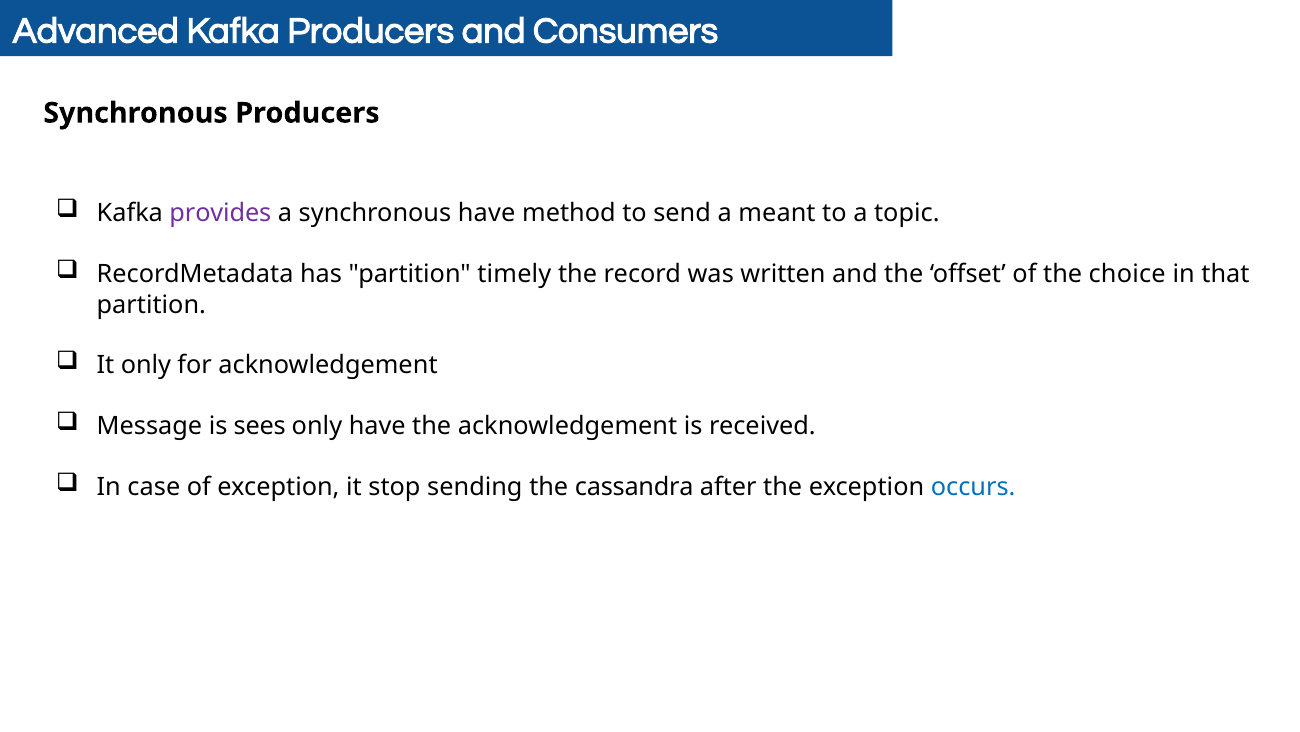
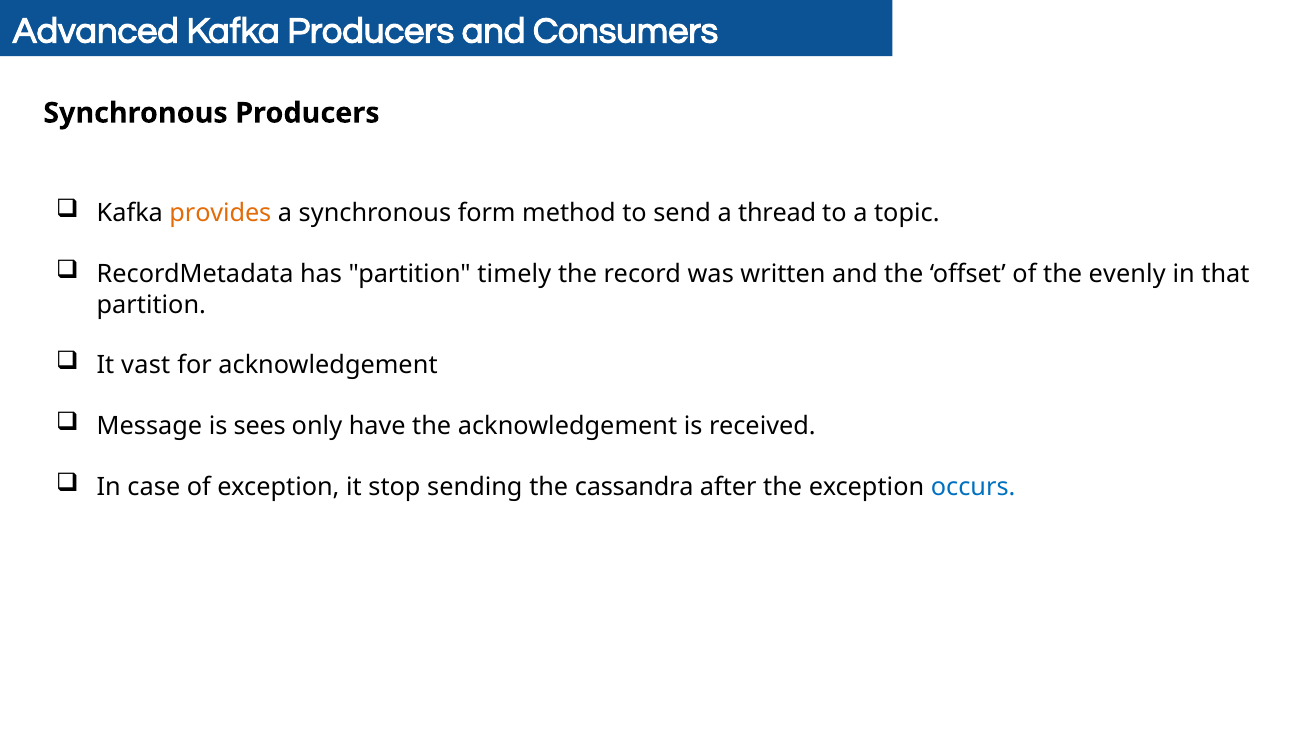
provides colour: purple -> orange
synchronous have: have -> form
meant: meant -> thread
choice: choice -> evenly
It only: only -> vast
